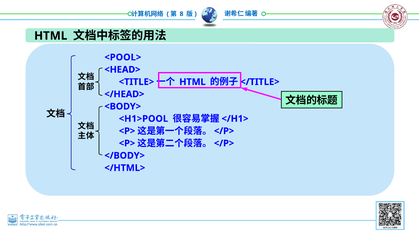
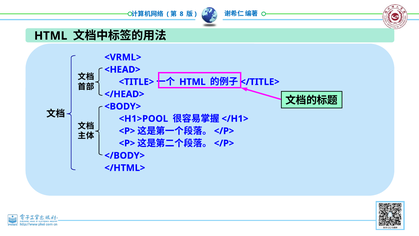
<POOL>: <POOL> -> <VRML>
